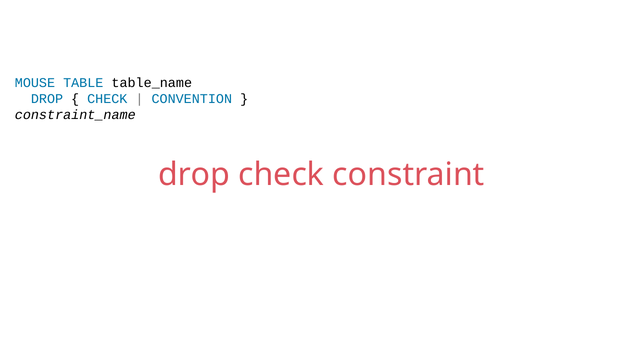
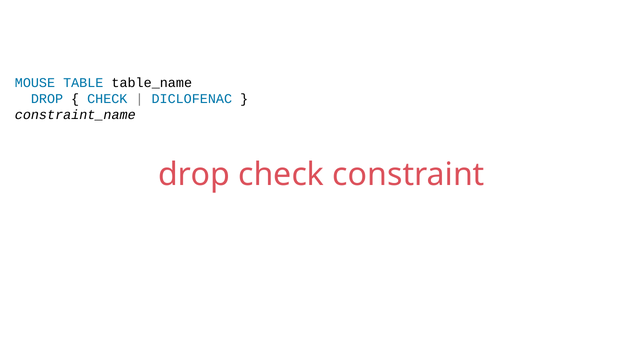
CONVENTION: CONVENTION -> DICLOFENAC
